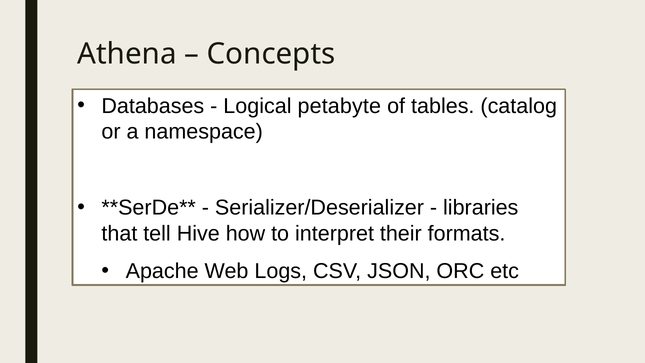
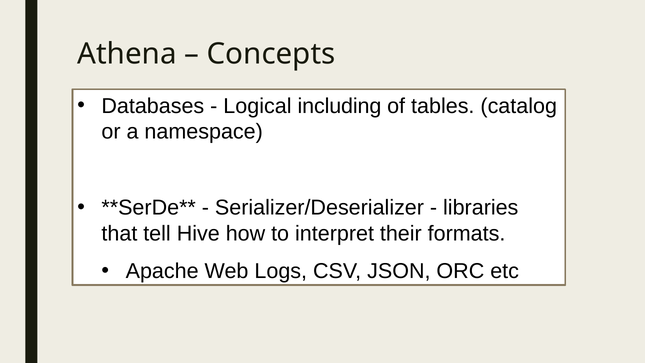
petabyte: petabyte -> including
